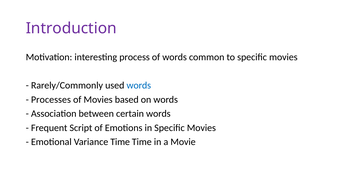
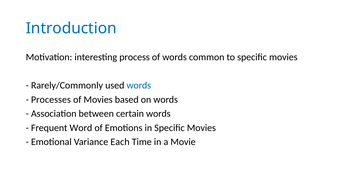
Introduction colour: purple -> blue
Script: Script -> Word
Variance Time: Time -> Each
